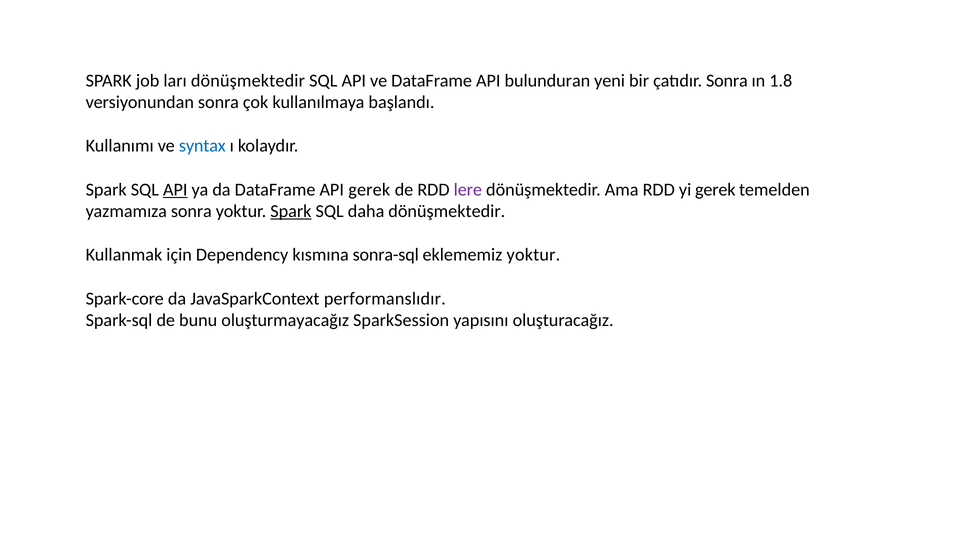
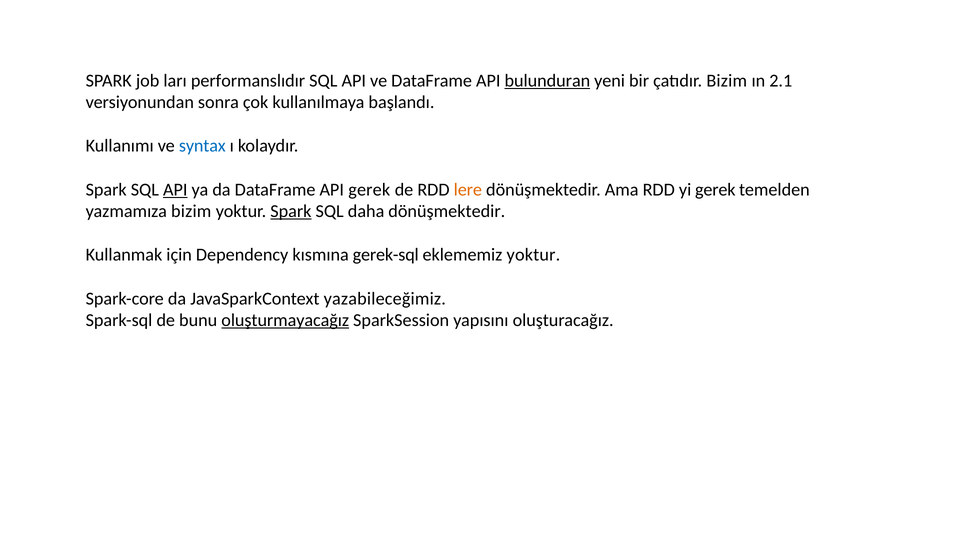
ları dönüşmektedir: dönüşmektedir -> performanslıdır
bulunduran underline: none -> present
çatıdır Sonra: Sonra -> Bizim
1.8: 1.8 -> 2.1
lere colour: purple -> orange
yazmamıza sonra: sonra -> bizim
sonra-sql: sonra-sql -> gerek-sql
performanslıdır: performanslıdır -> yazabileceğimiz
oluşturmayacağız underline: none -> present
